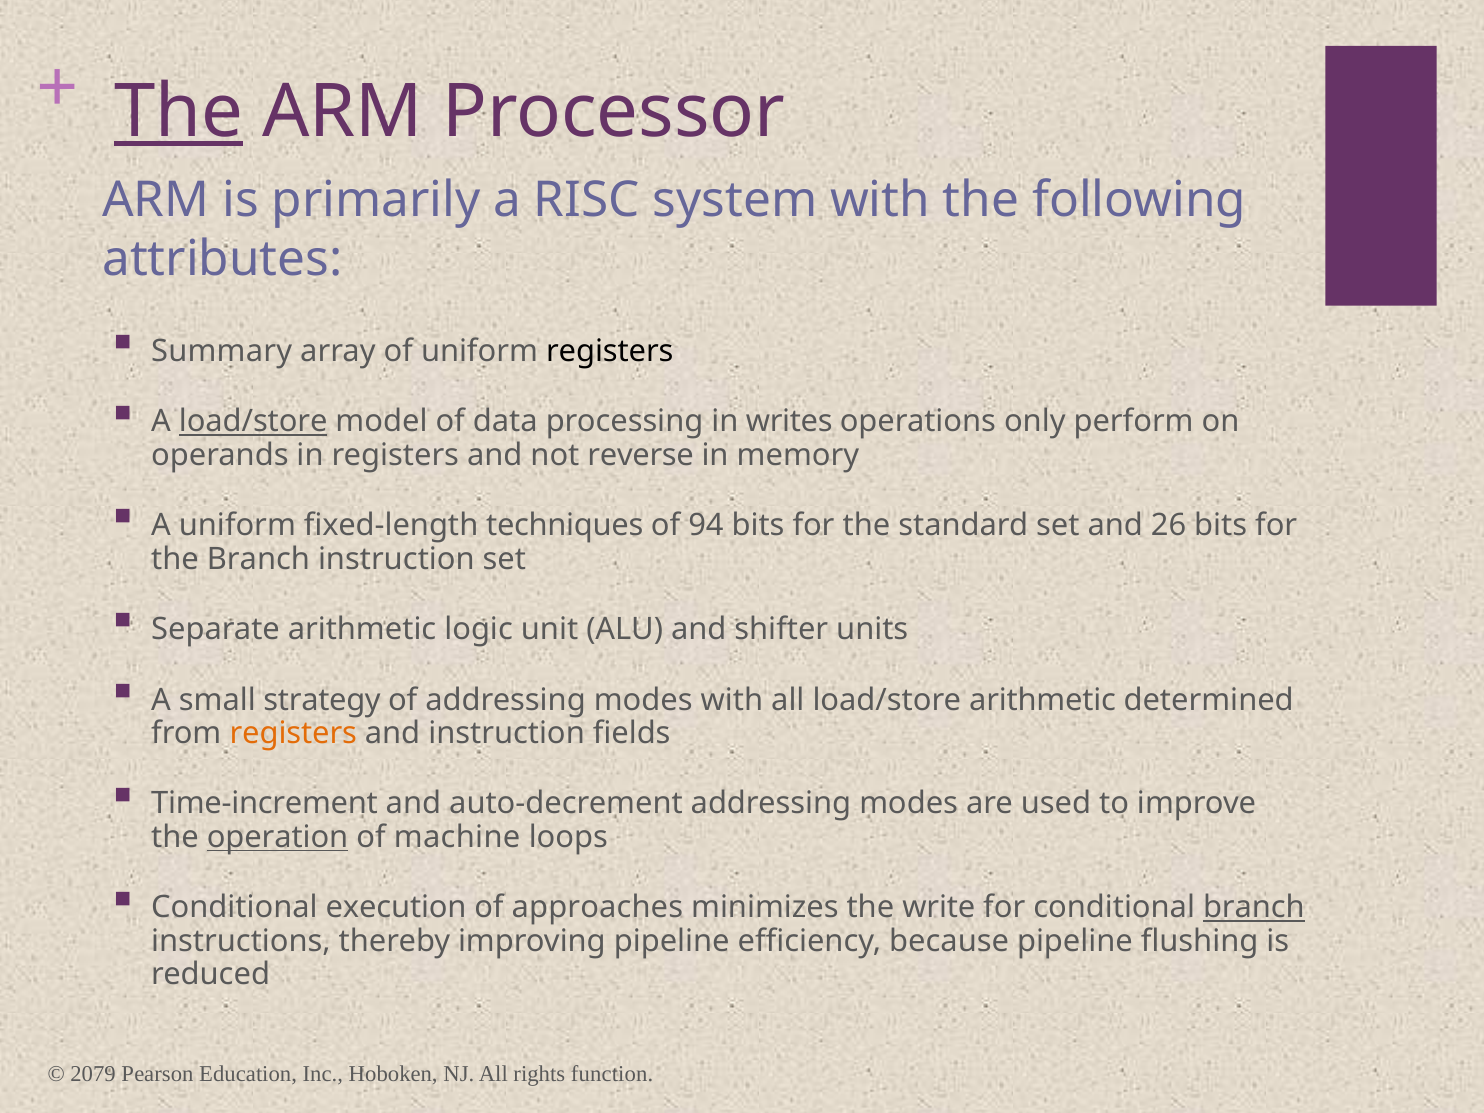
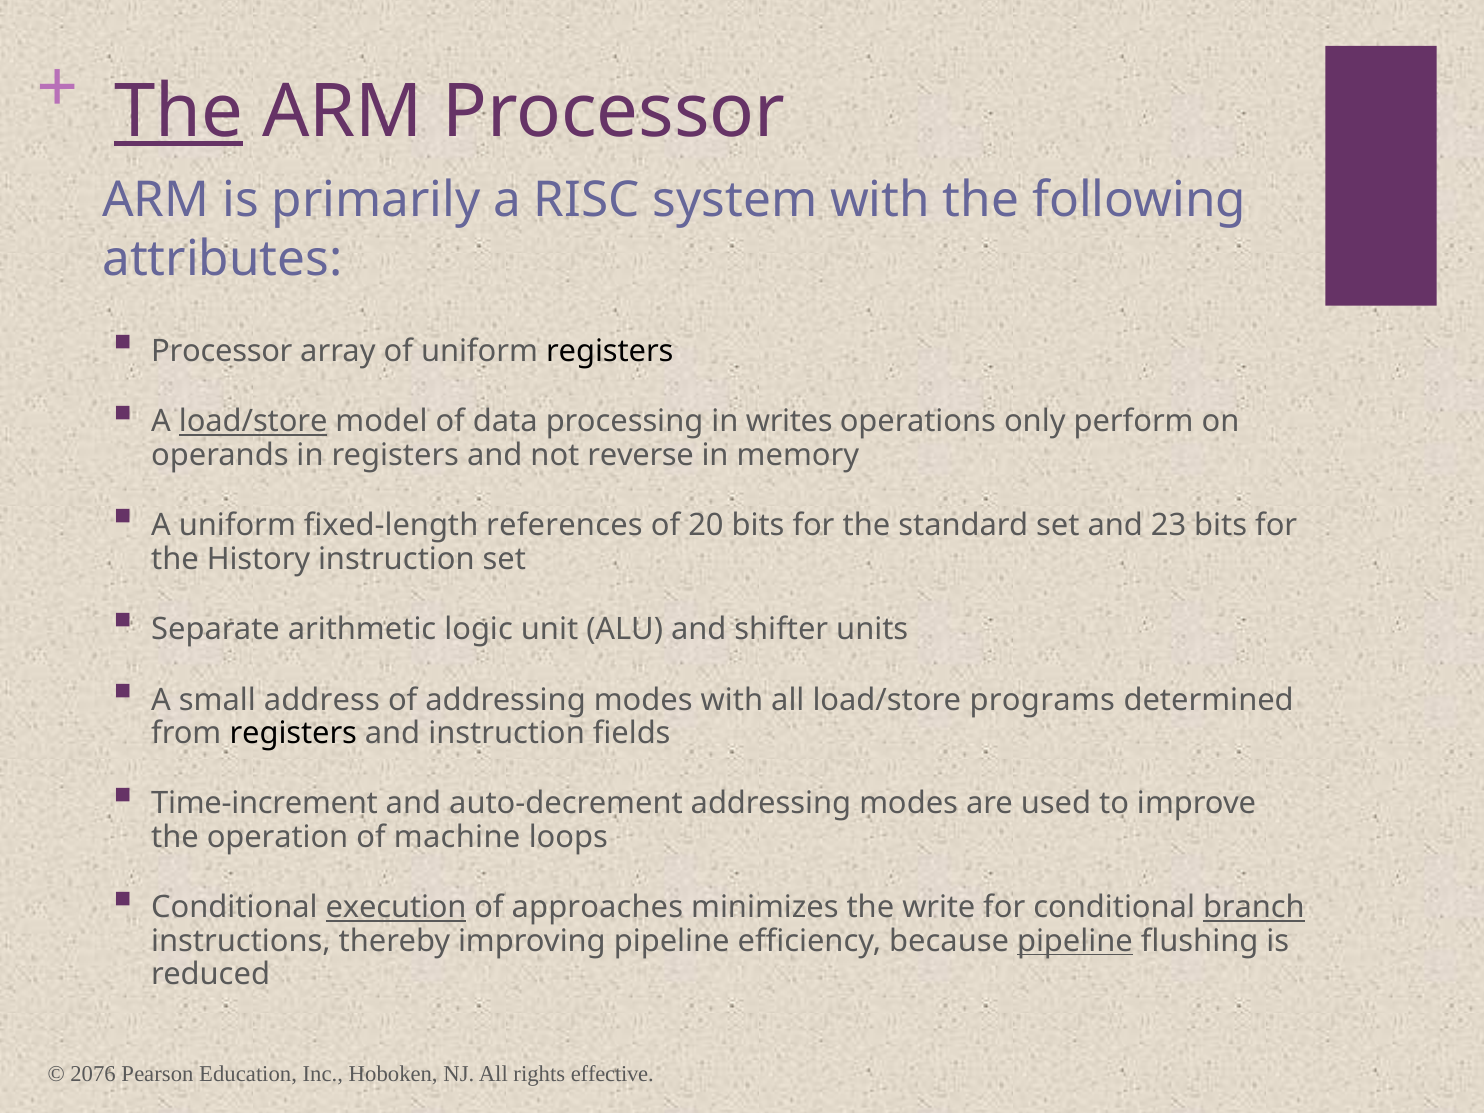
Summary at (222, 351): Summary -> Processor
techniques: techniques -> references
94: 94 -> 20
26: 26 -> 23
the Branch: Branch -> History
strategy: strategy -> address
load/store arithmetic: arithmetic -> programs
registers at (293, 733) colour: orange -> black
operation underline: present -> none
execution underline: none -> present
pipeline at (1075, 941) underline: none -> present
2079: 2079 -> 2076
function: function -> effective
